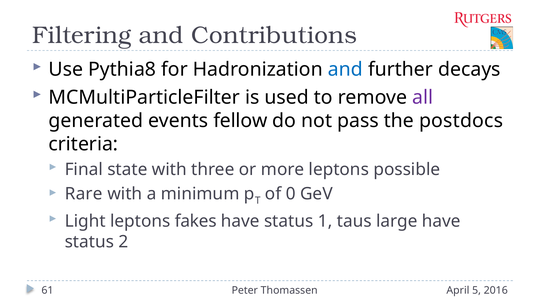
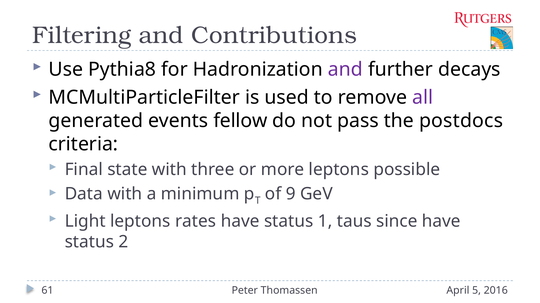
and at (345, 70) colour: blue -> purple
Rare: Rare -> Data
0: 0 -> 9
fakes: fakes -> rates
large: large -> since
